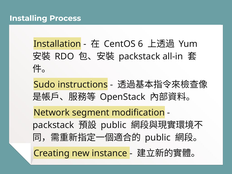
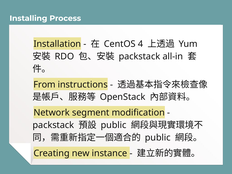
6: 6 -> 4
Sudo: Sudo -> From
